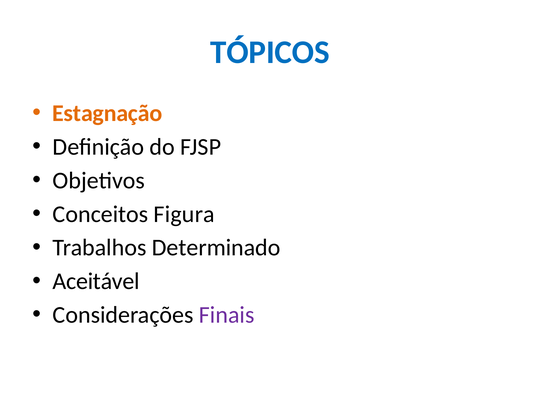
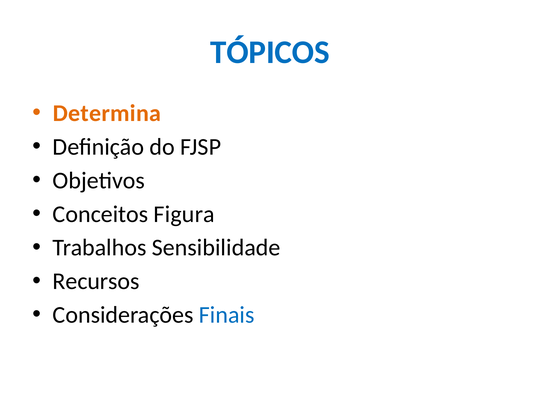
Estagnação: Estagnação -> Determina
Determinado: Determinado -> Sensibilidade
Aceitável: Aceitável -> Recursos
Finais colour: purple -> blue
